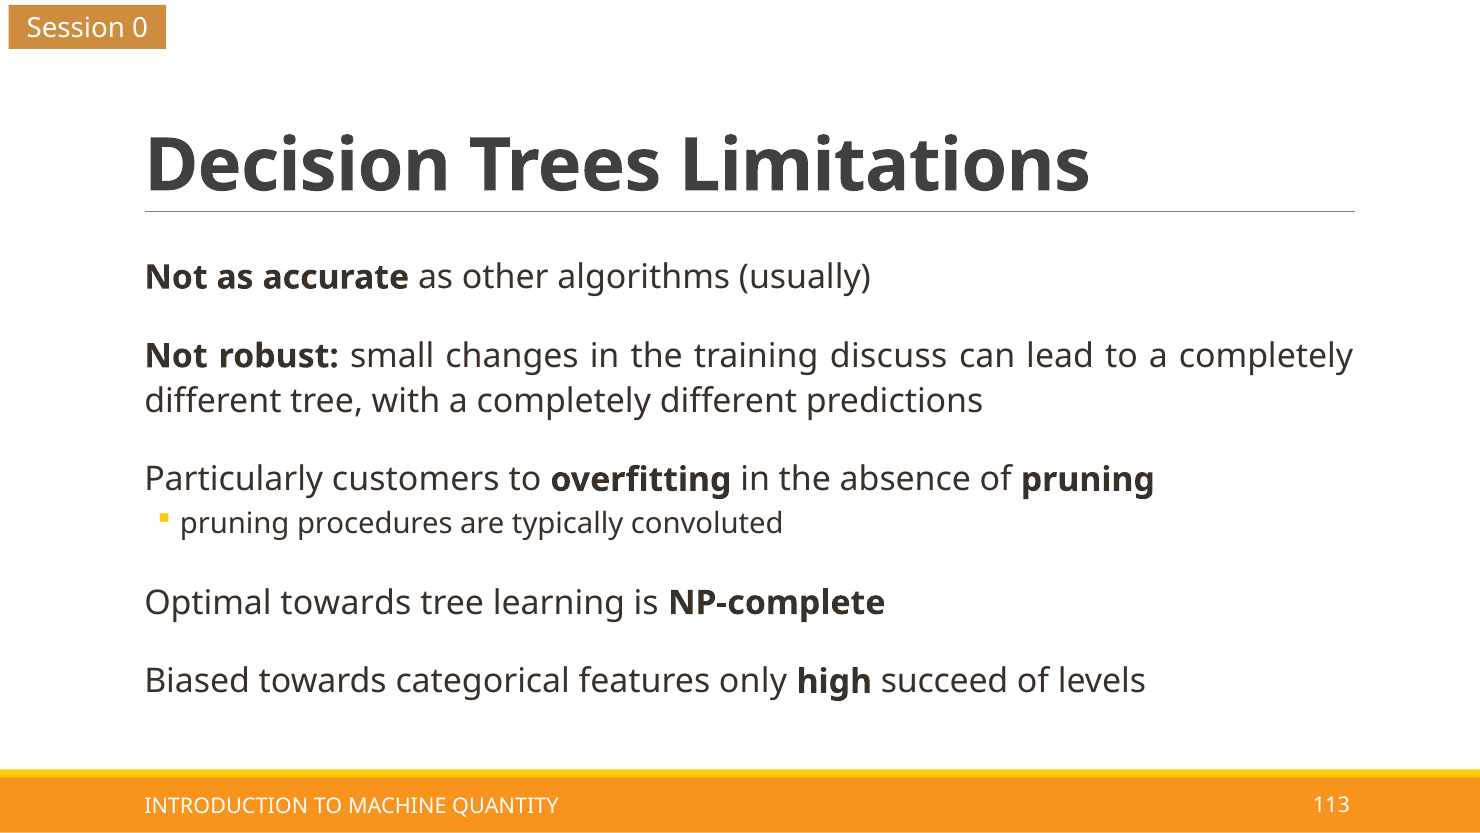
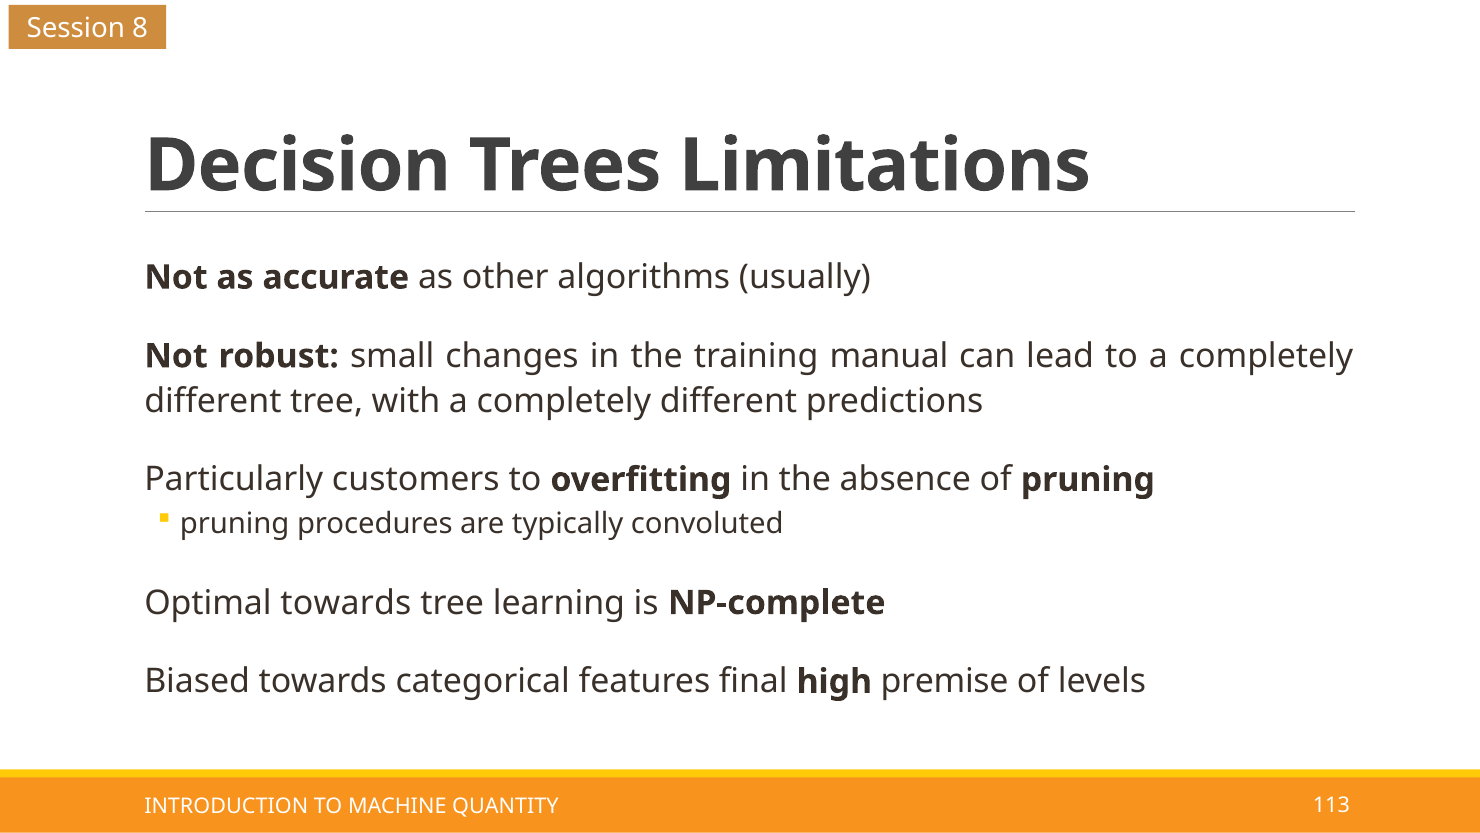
0: 0 -> 8
discuss: discuss -> manual
only: only -> final
succeed: succeed -> premise
